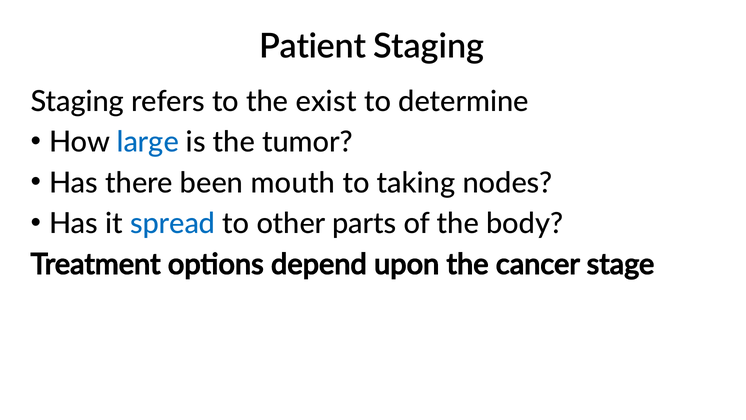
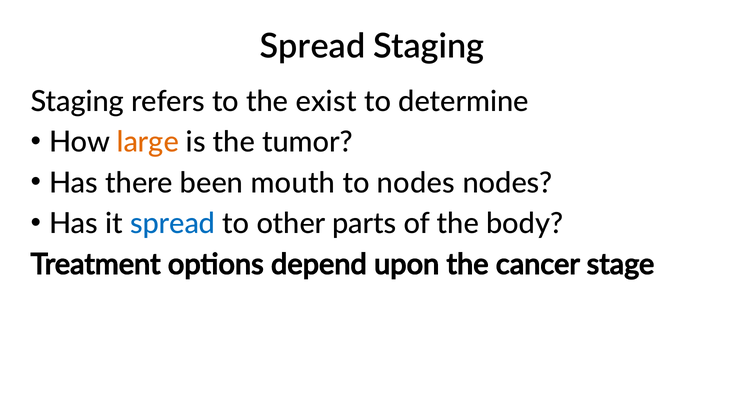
Patient at (313, 46): Patient -> Spread
large colour: blue -> orange
to taking: taking -> nodes
